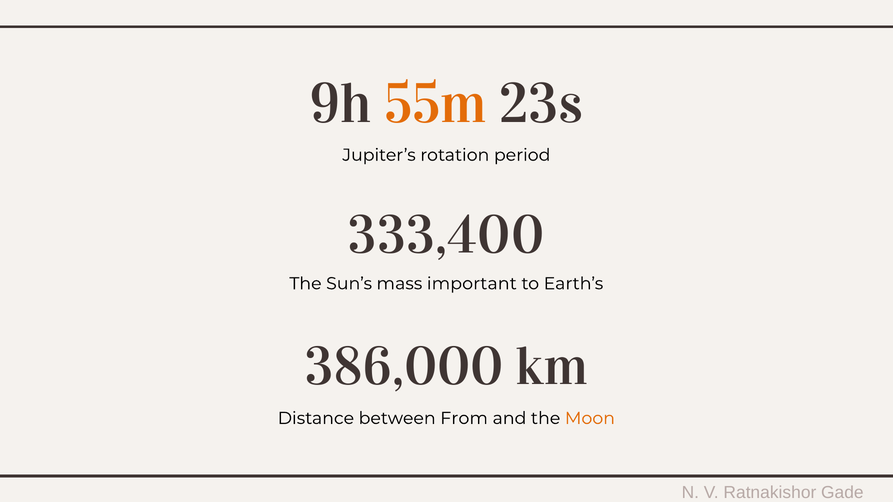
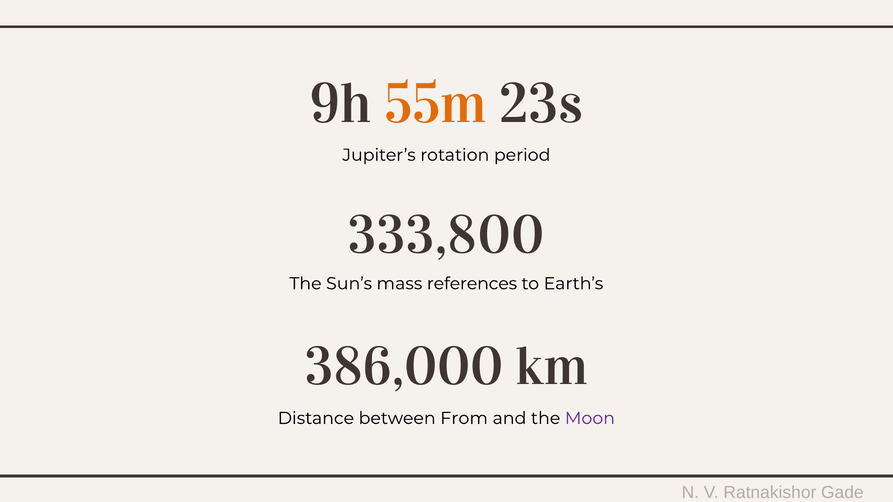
333,400: 333,400 -> 333,800
important: important -> references
Moon colour: orange -> purple
